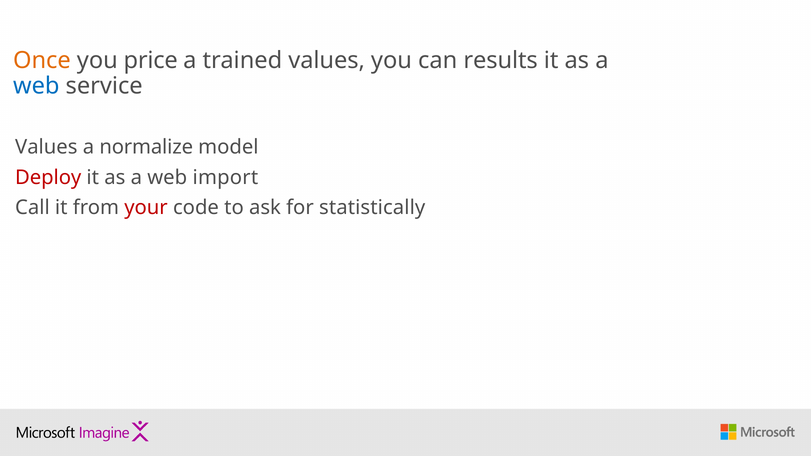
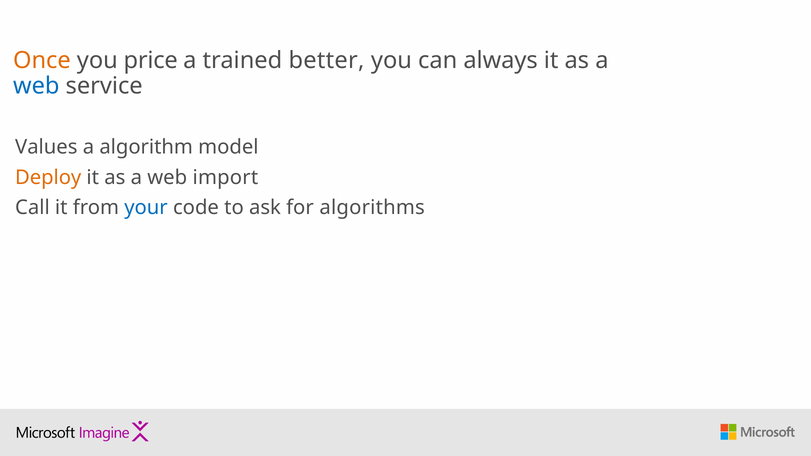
trained values: values -> better
results: results -> always
normalize: normalize -> algorithm
Deploy colour: red -> orange
your colour: red -> blue
statistically: statistically -> algorithms
